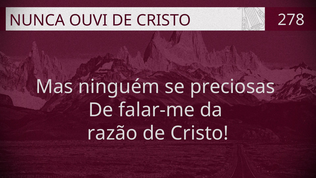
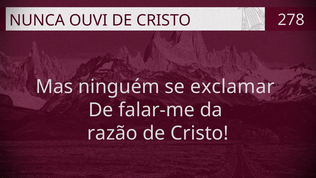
preciosas: preciosas -> exclamar
